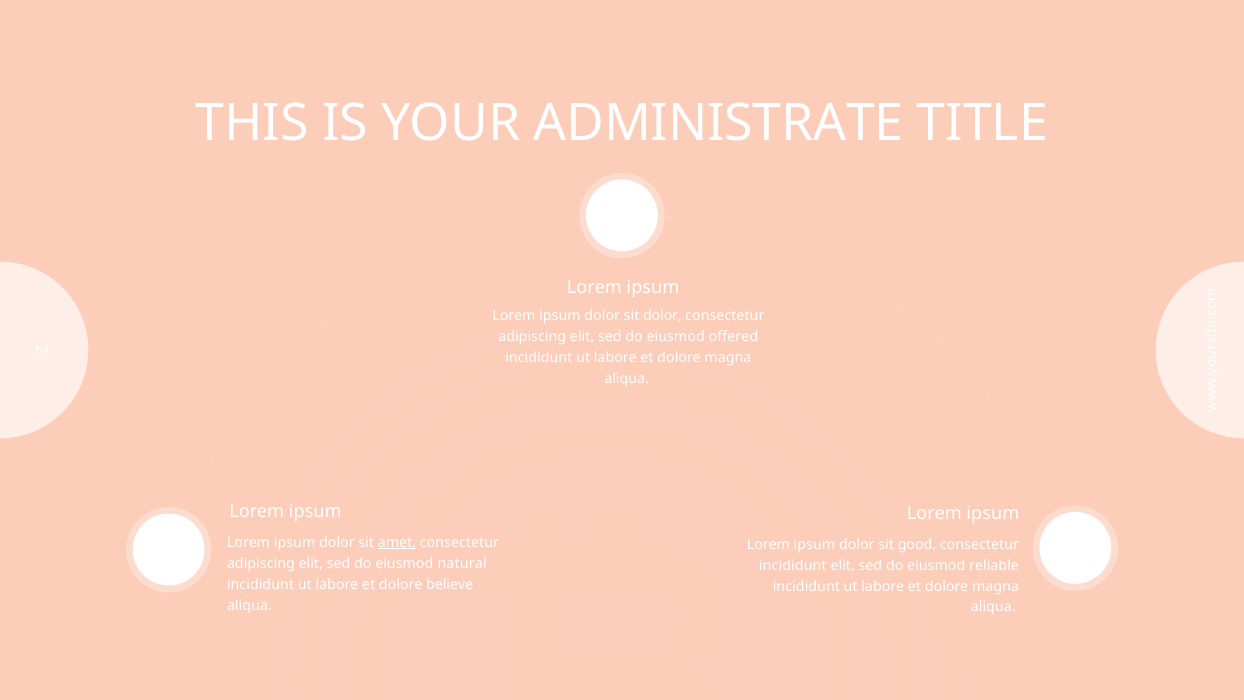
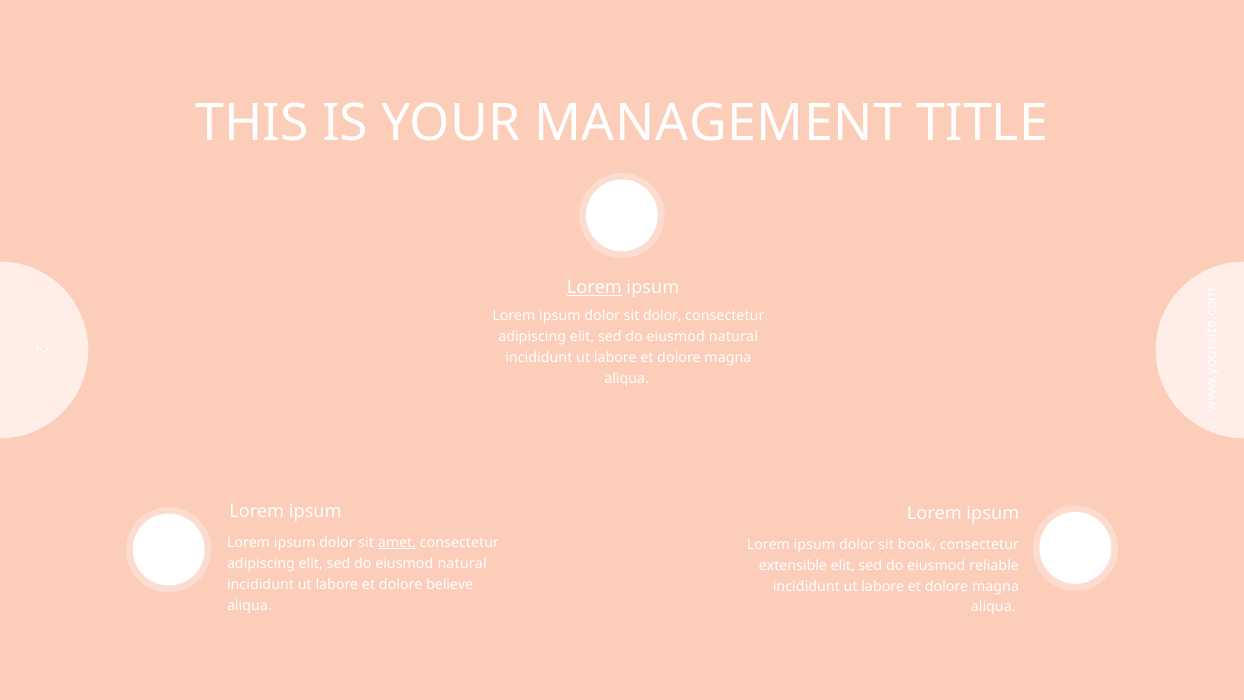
ADMINISTRATE: ADMINISTRATE -> MANAGEMENT
Lorem at (594, 287) underline: none -> present
offered at (733, 337): offered -> natural
good: good -> book
incididunt at (793, 565): incididunt -> extensible
